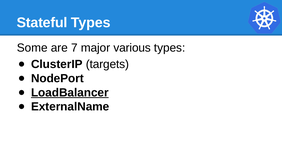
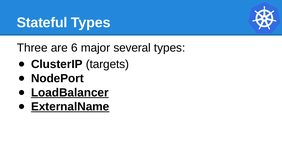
Some: Some -> Three
7: 7 -> 6
various: various -> several
ExternalName underline: none -> present
